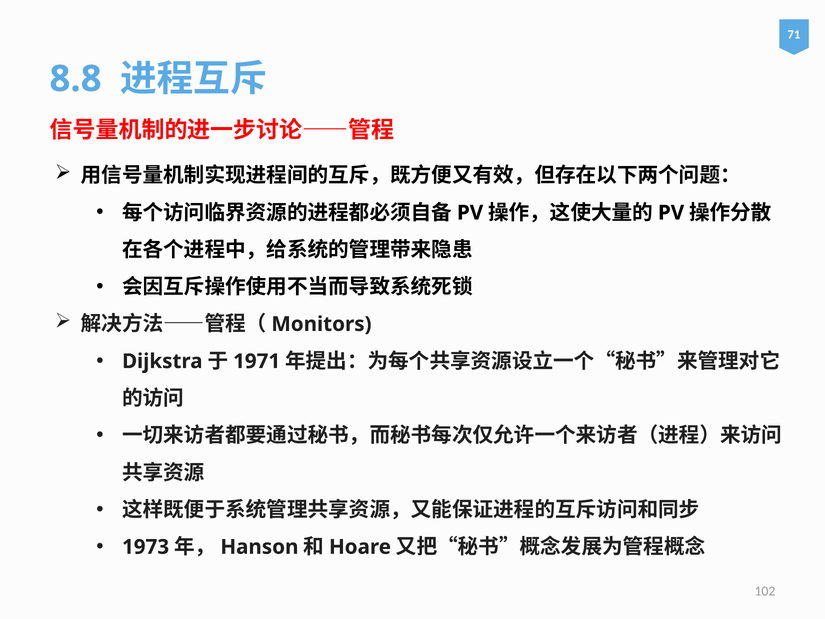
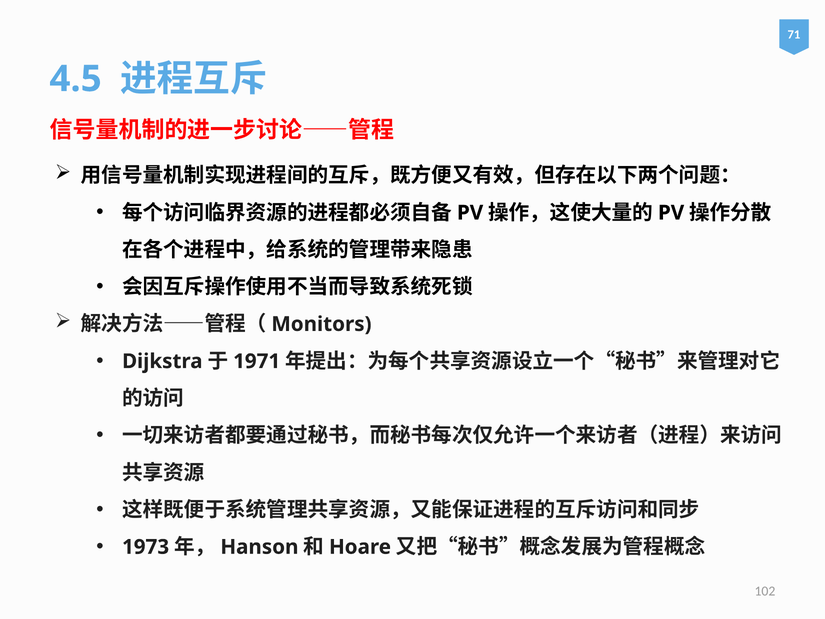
8.8: 8.8 -> 4.5
